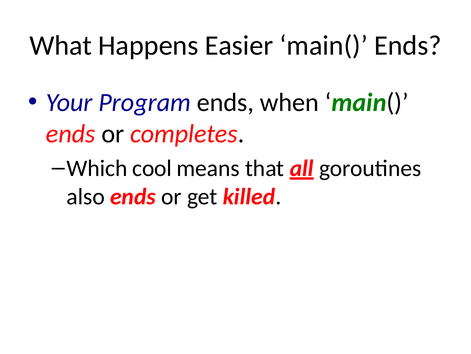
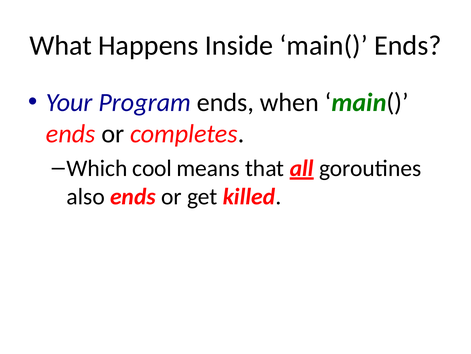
Easier: Easier -> Inside
